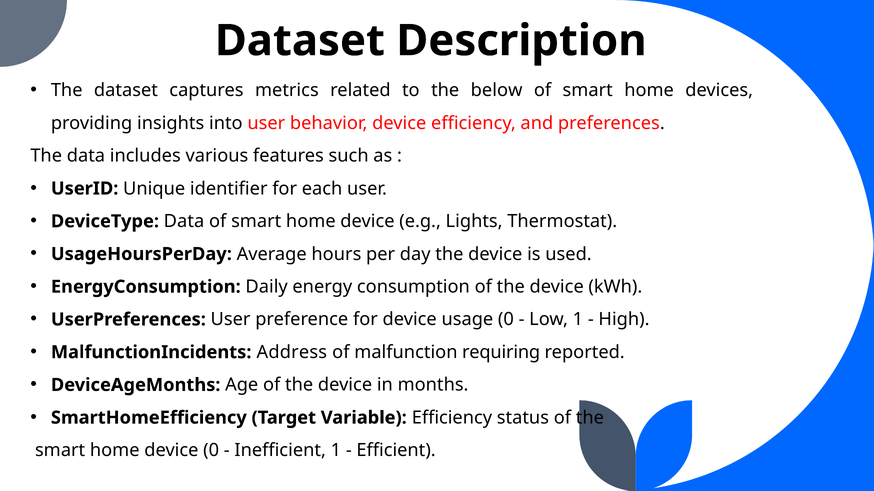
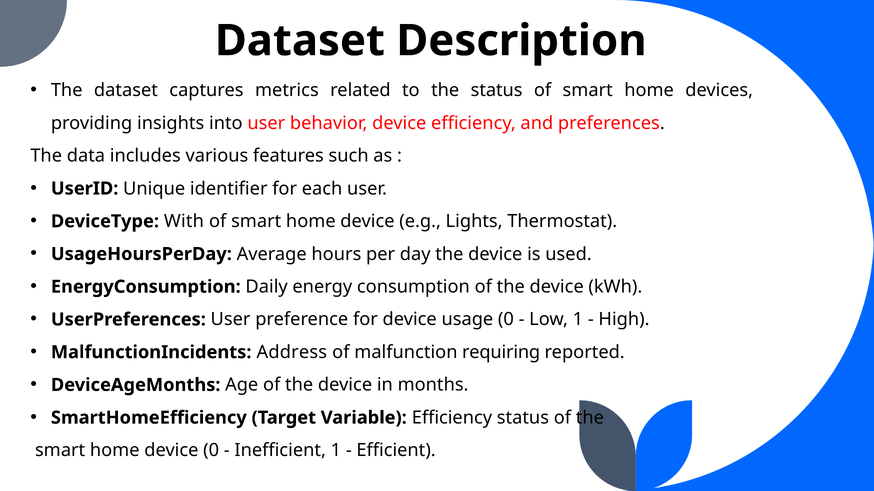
the below: below -> status
DeviceType Data: Data -> With
